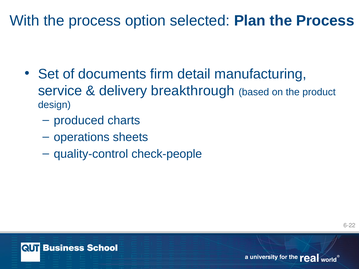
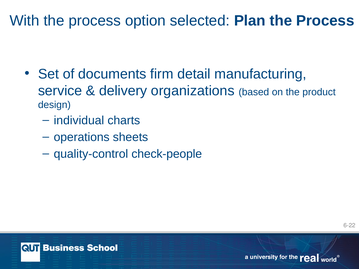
breakthrough: breakthrough -> organizations
produced: produced -> individual
